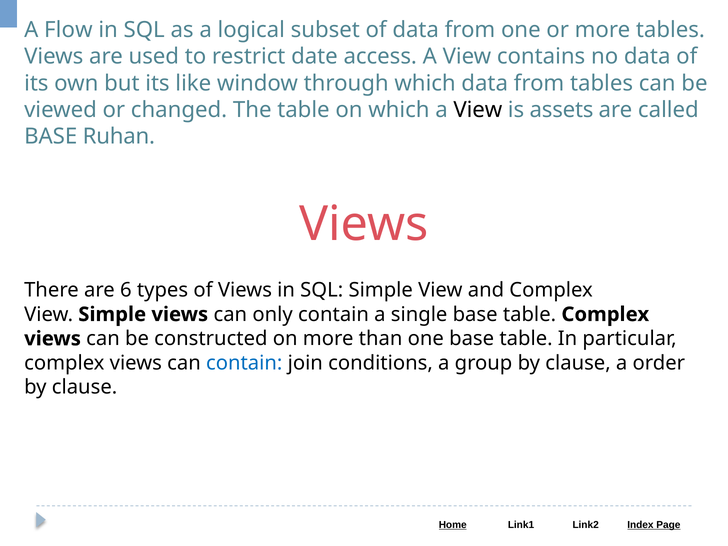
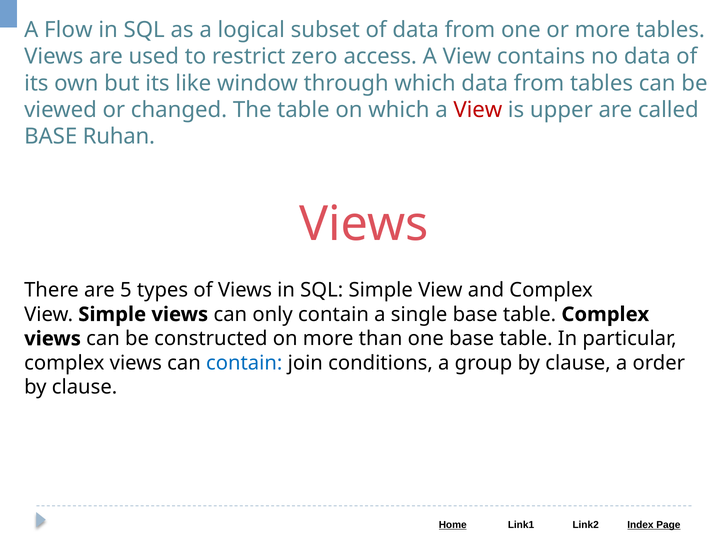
date: date -> zero
View at (478, 110) colour: black -> red
assets: assets -> upper
6: 6 -> 5
